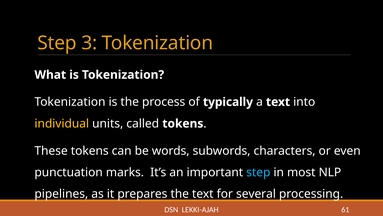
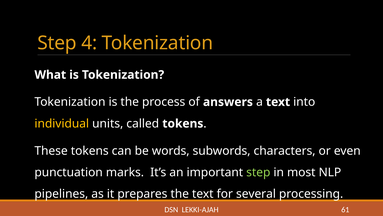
3: 3 -> 4
typically: typically -> answers
step at (258, 172) colour: light blue -> light green
